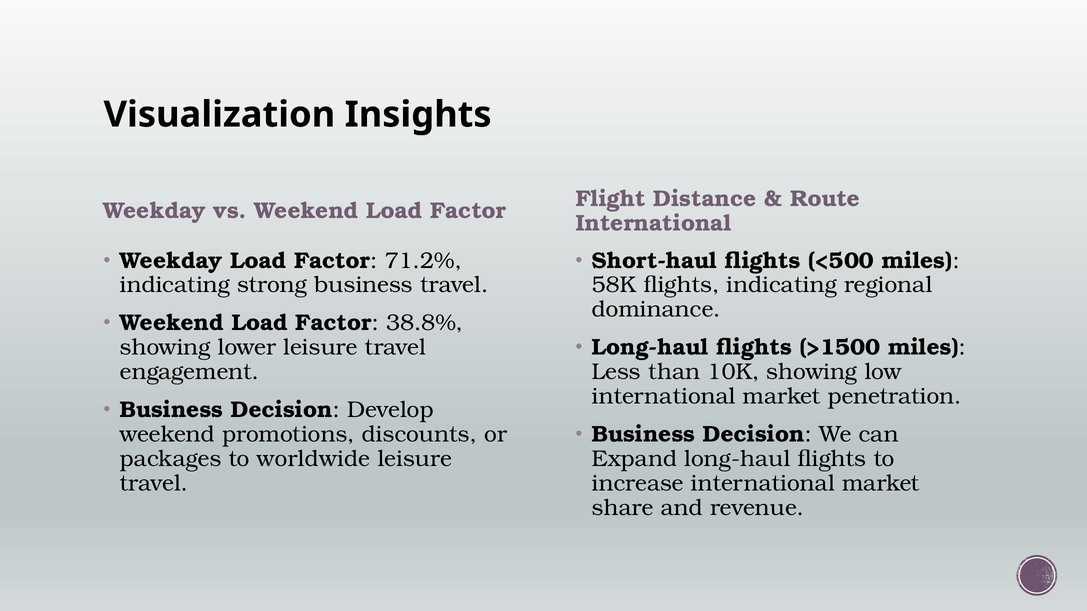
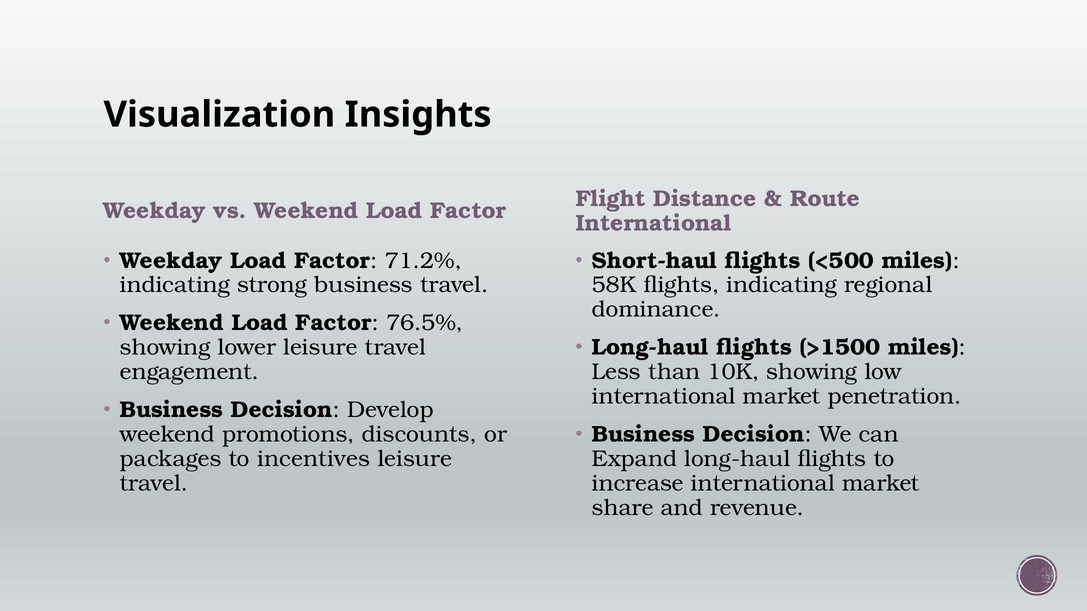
38.8%: 38.8% -> 76.5%
worldwide: worldwide -> incentives
